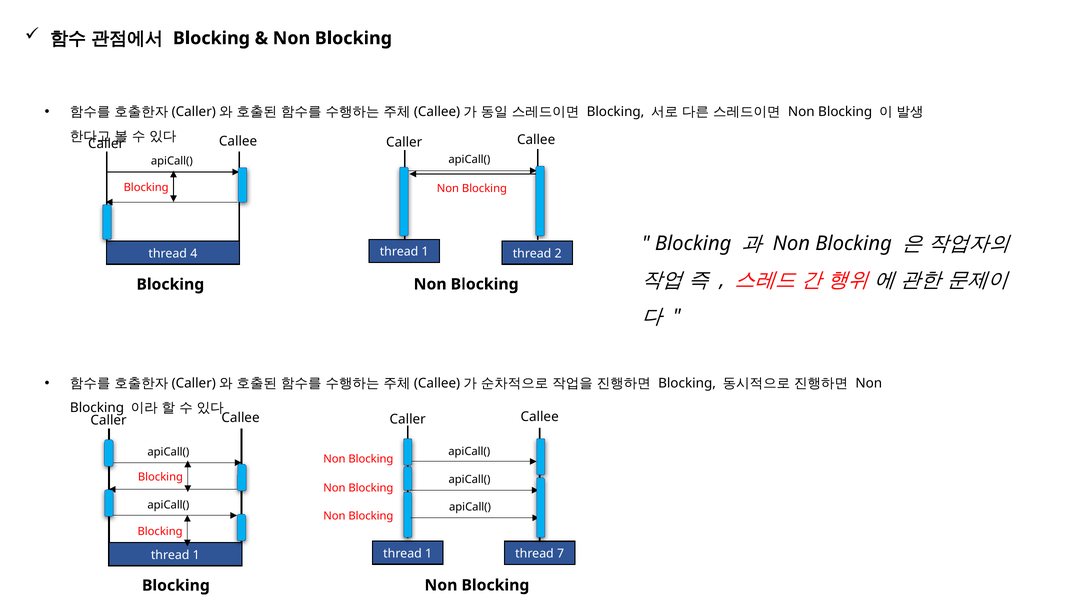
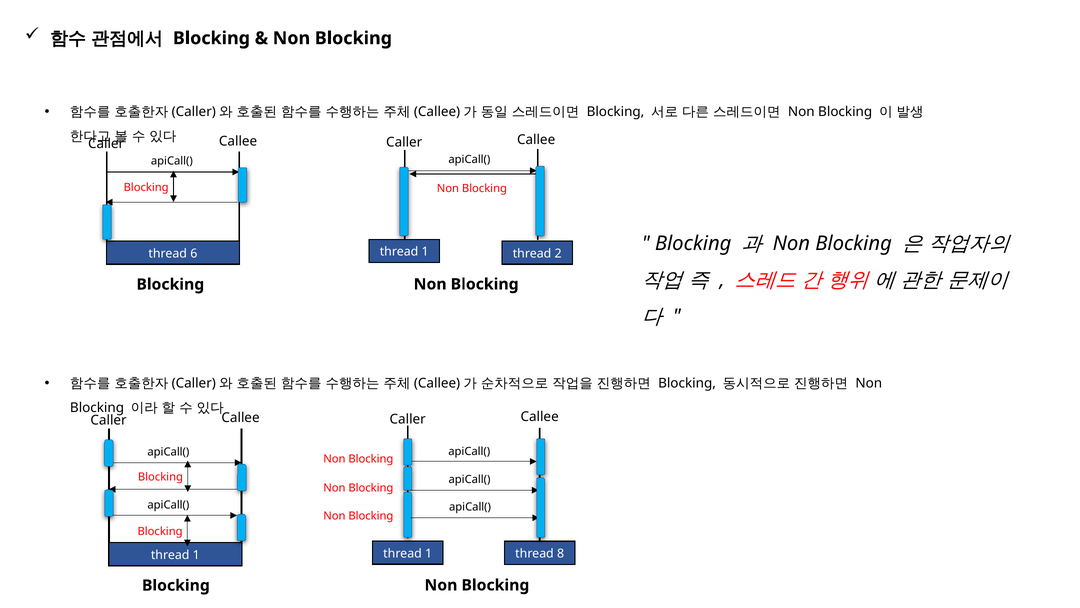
4: 4 -> 6
7: 7 -> 8
